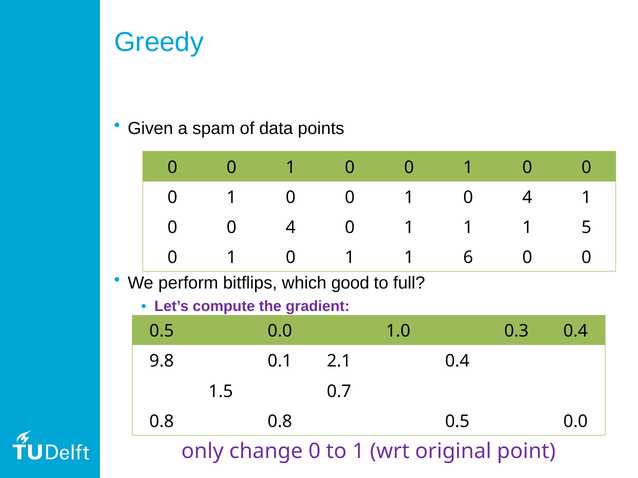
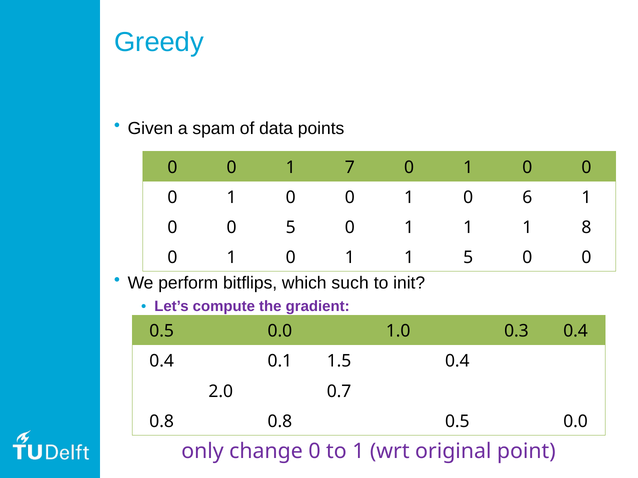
0 at (350, 167): 0 -> 7
1 0 4: 4 -> 6
0 0 4: 4 -> 5
5: 5 -> 8
1 6: 6 -> 5
good: good -> such
full: full -> init
9.8 at (162, 362): 9.8 -> 0.4
2.1: 2.1 -> 1.5
1.5: 1.5 -> 2.0
